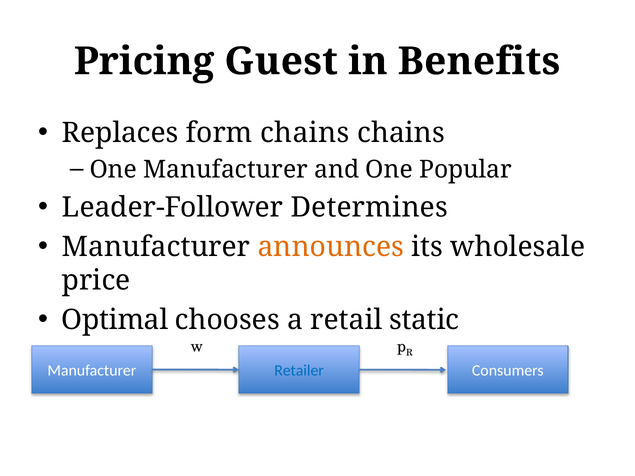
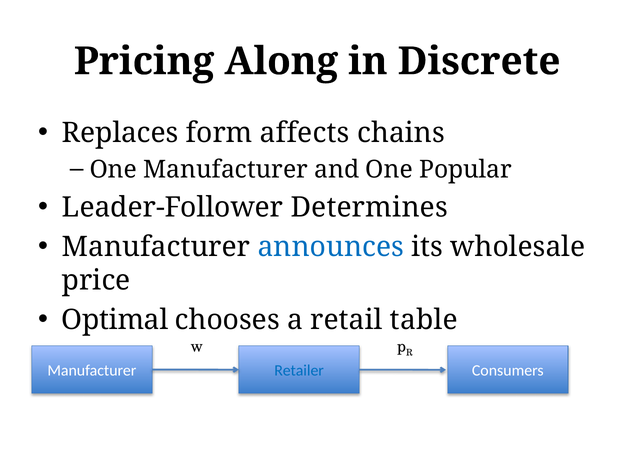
Guest: Guest -> Along
Benefits: Benefits -> Discrete
form chains: chains -> affects
announces colour: orange -> blue
static: static -> table
